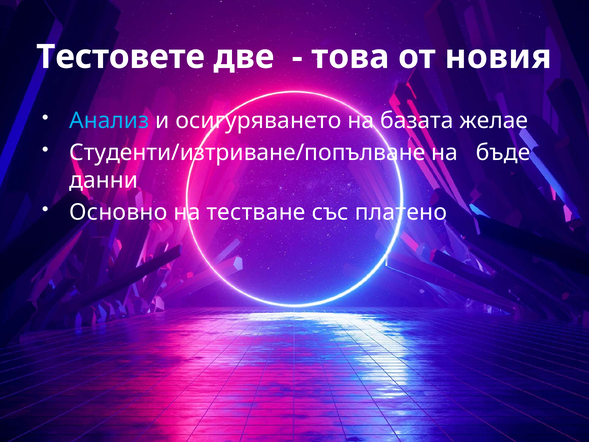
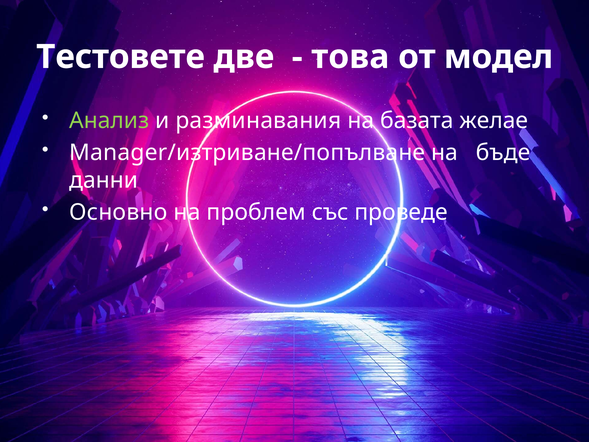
новия: новия -> модел
Анализ colour: light blue -> light green
осигуряването: осигуряването -> разминавания
Студенти/изтриване/попълване: Студенти/изтриване/попълване -> Manager/изтриване/попълване
тестване: тестване -> проблем
платено: платено -> проведе
